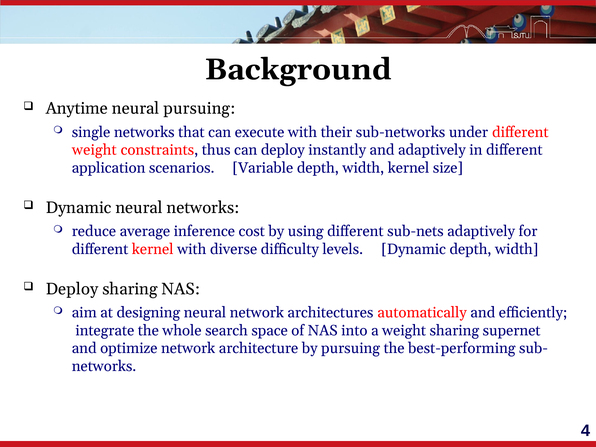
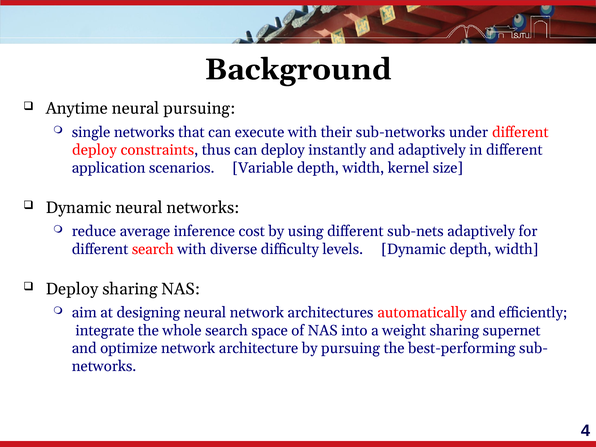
weight at (94, 150): weight -> deploy
different kernel: kernel -> search
